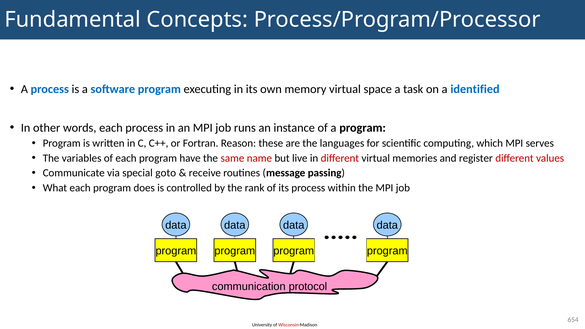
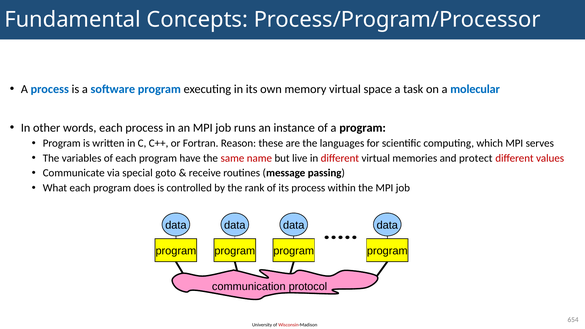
identified: identified -> molecular
register: register -> protect
